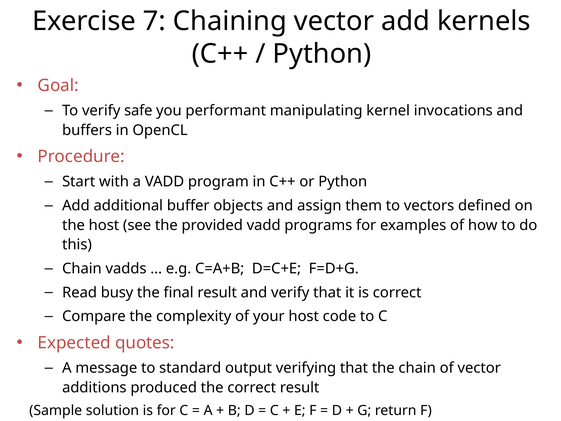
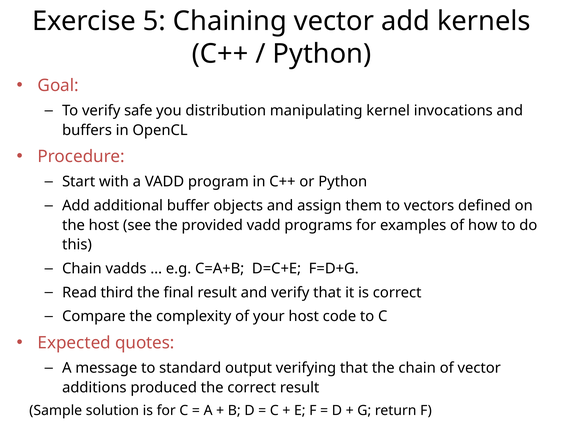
7: 7 -> 5
performant: performant -> distribution
busy: busy -> third
